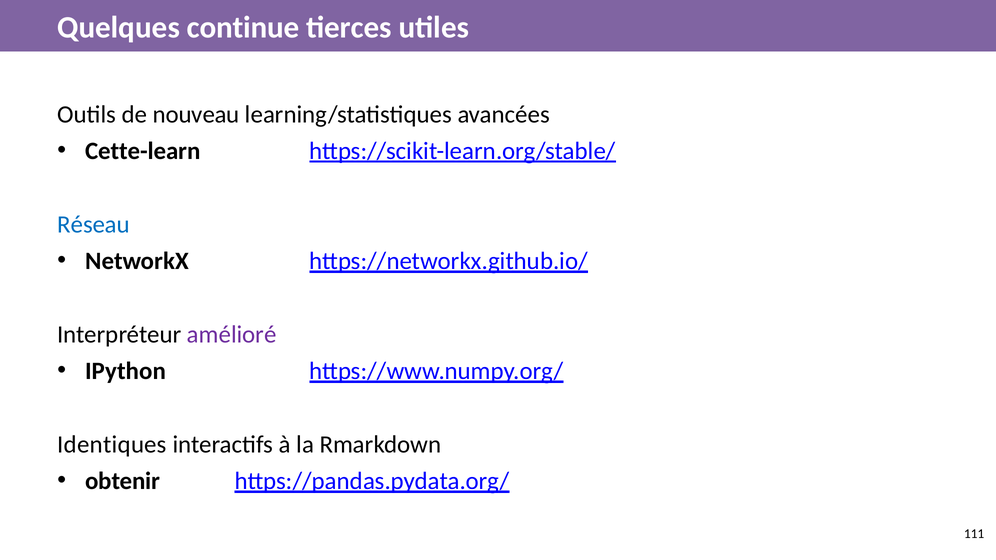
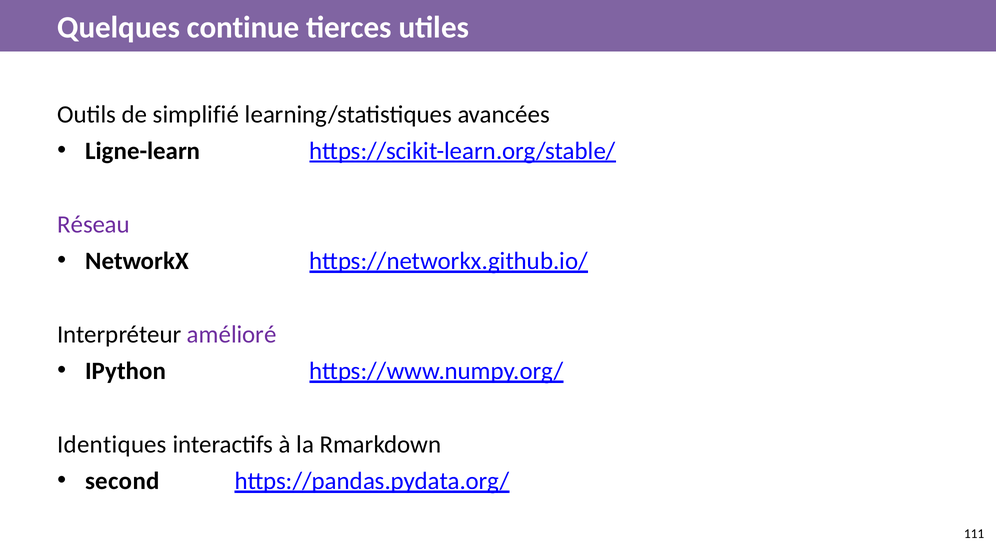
nouveau: nouveau -> simplifié
Cette-learn: Cette-learn -> Ligne-learn
Réseau colour: blue -> purple
obtenir: obtenir -> second
